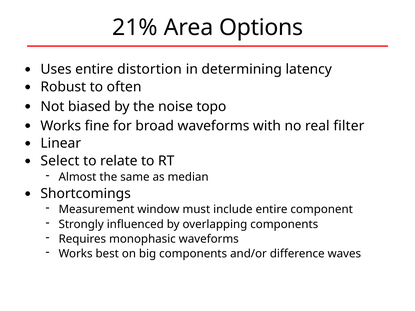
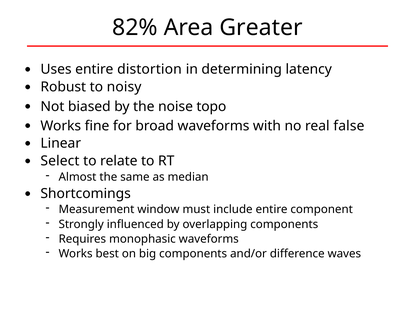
21%: 21% -> 82%
Options: Options -> Greater
often: often -> noisy
filter: filter -> false
